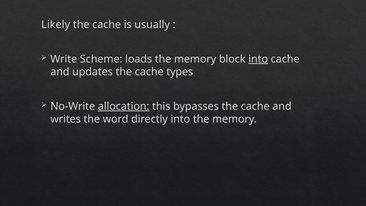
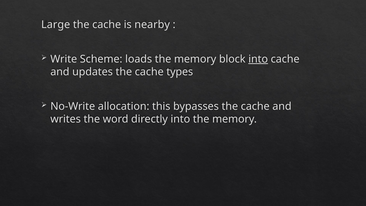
Likely: Likely -> Large
usually: usually -> nearby
allocation underline: present -> none
